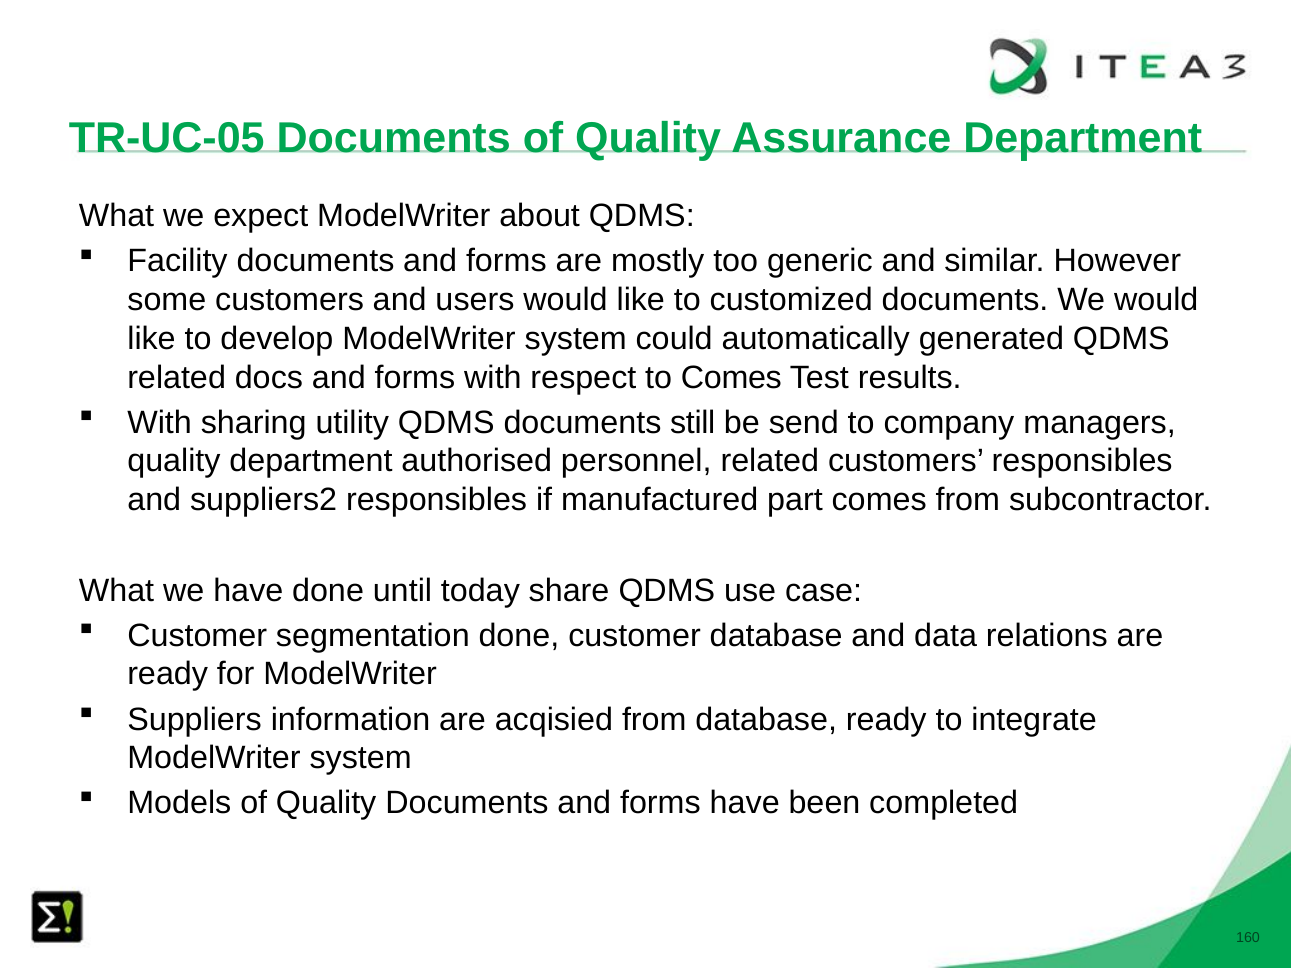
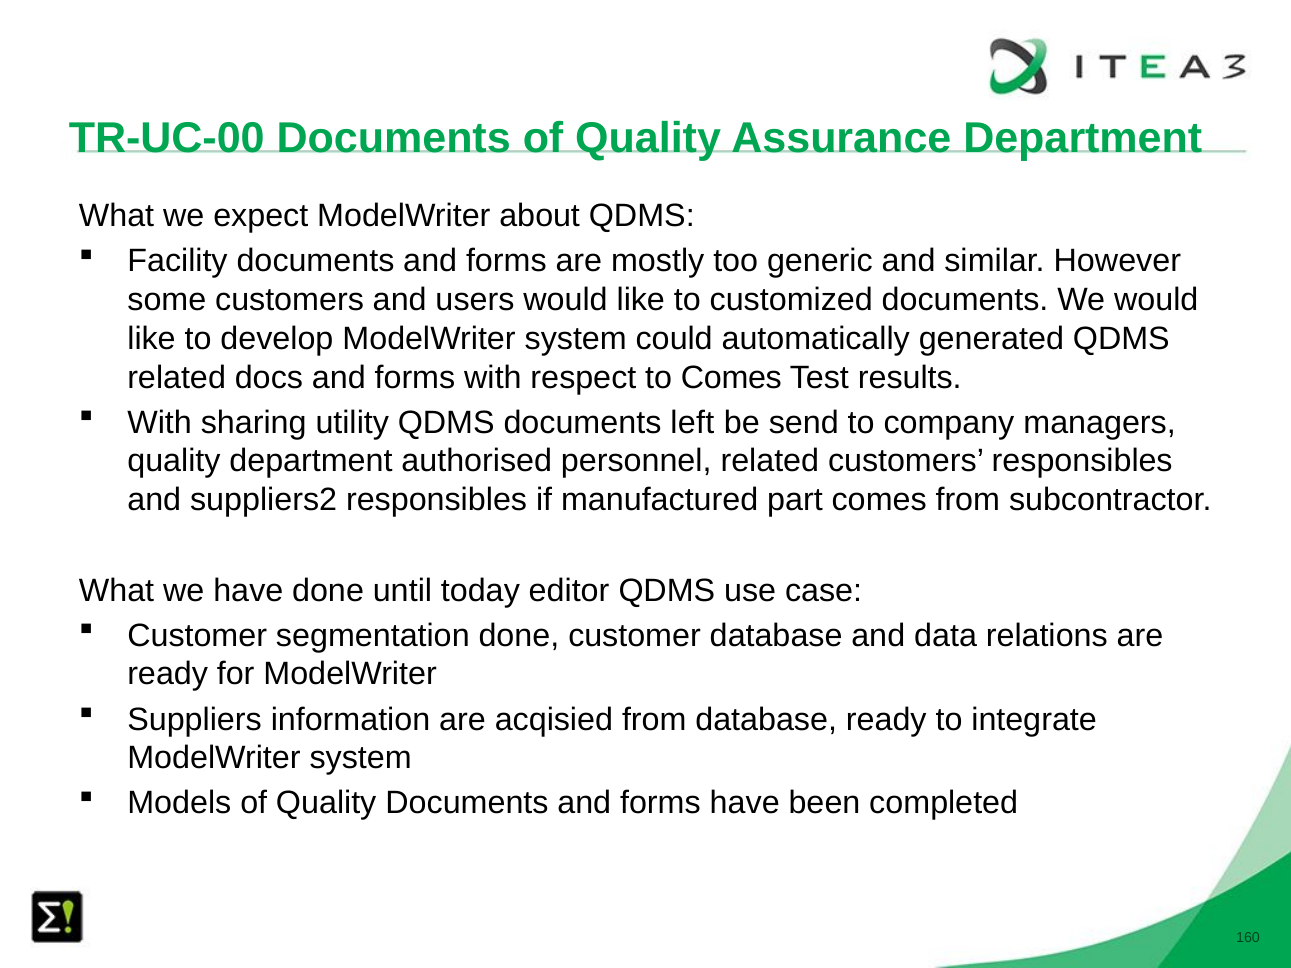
TR-UC-05: TR-UC-05 -> TR-UC-00
still: still -> left
share: share -> editor
